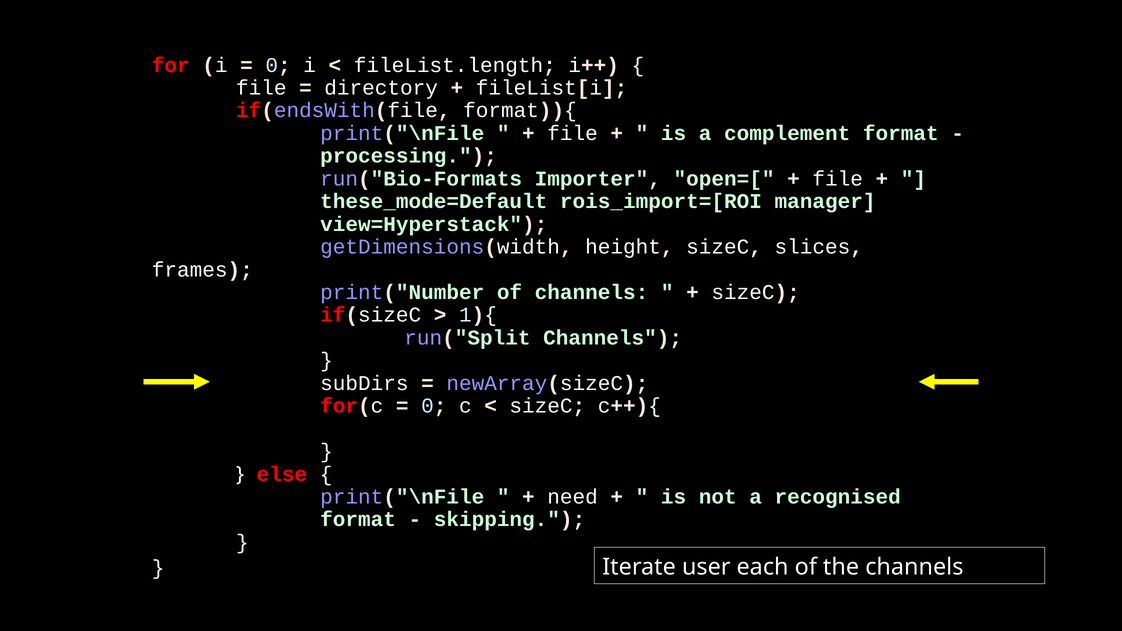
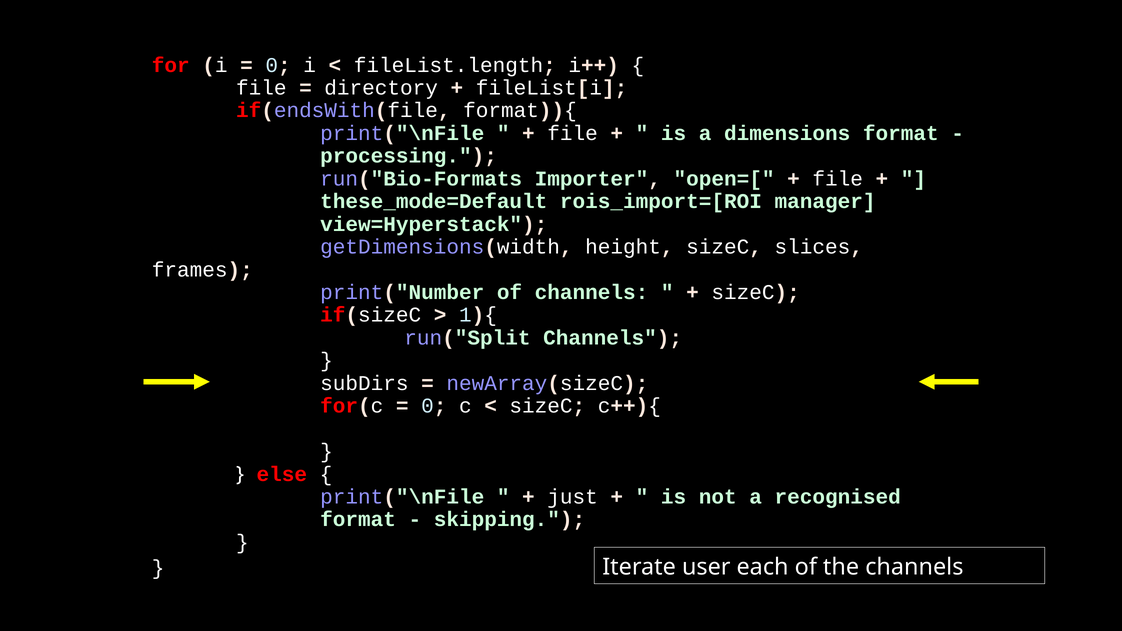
complement: complement -> dimensions
need: need -> just
